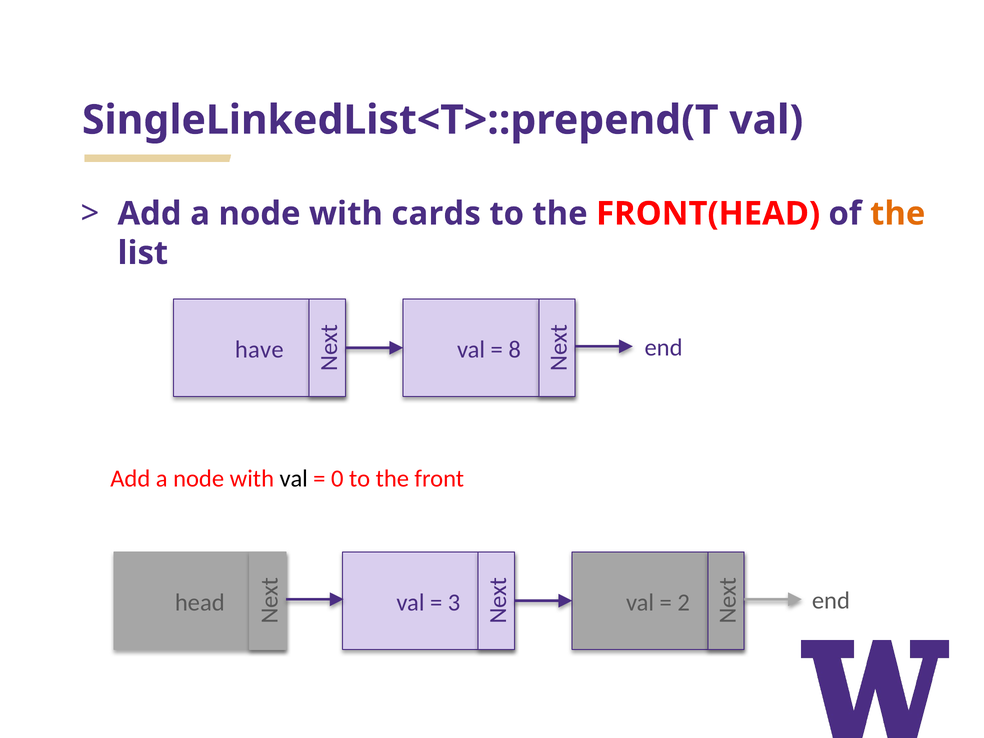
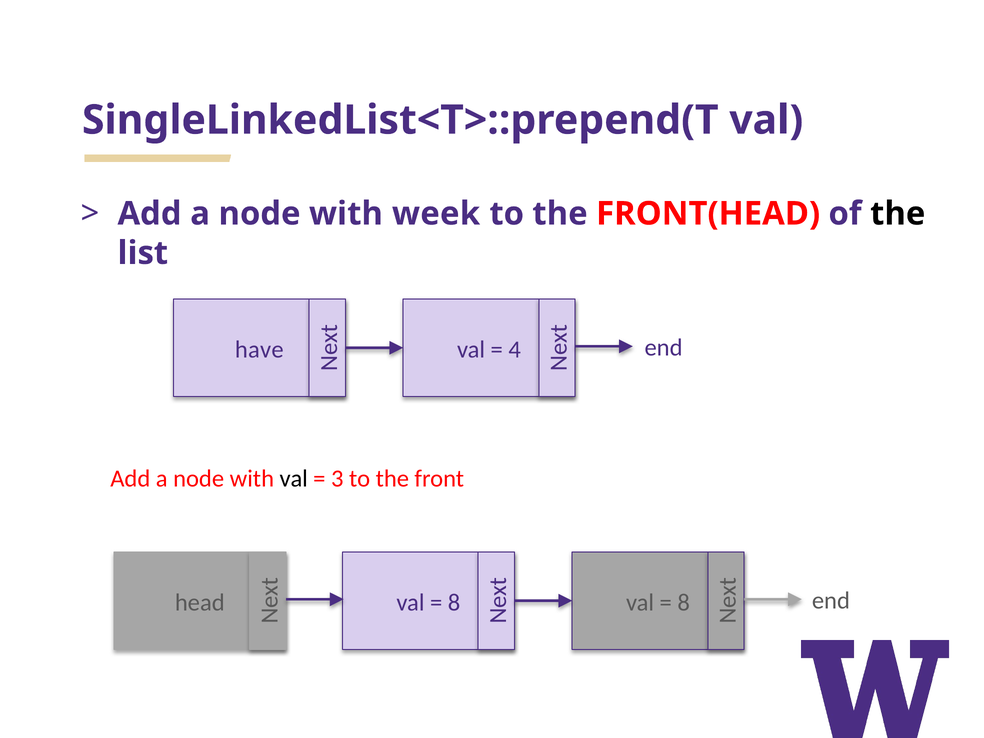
cards: cards -> week
the at (898, 214) colour: orange -> black
8: 8 -> 4
0: 0 -> 3
3 at (454, 602): 3 -> 8
2 at (684, 602): 2 -> 8
